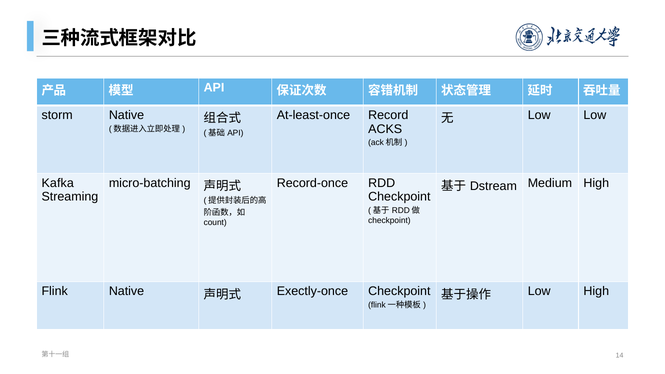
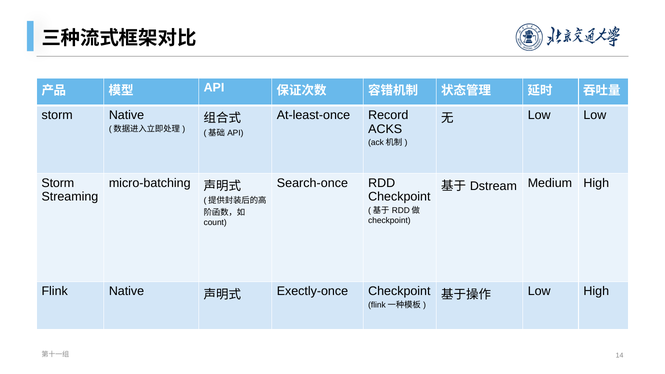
Kafka at (58, 183): Kafka -> Storm
Record-once: Record-once -> Search-once
